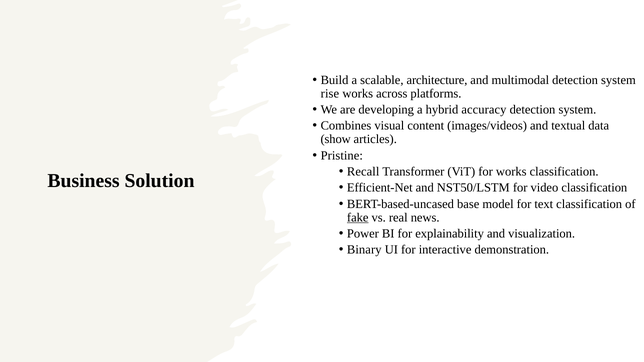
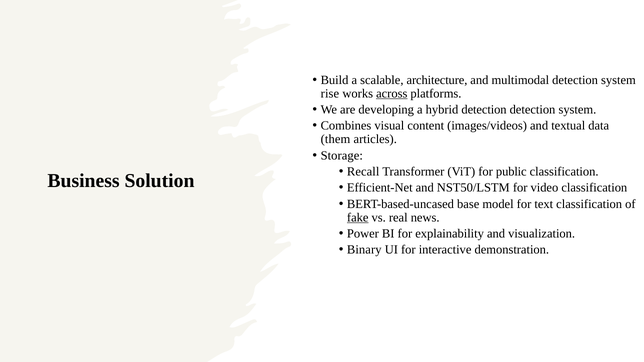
across underline: none -> present
hybrid accuracy: accuracy -> detection
show: show -> them
Pristine: Pristine -> Storage
for works: works -> public
